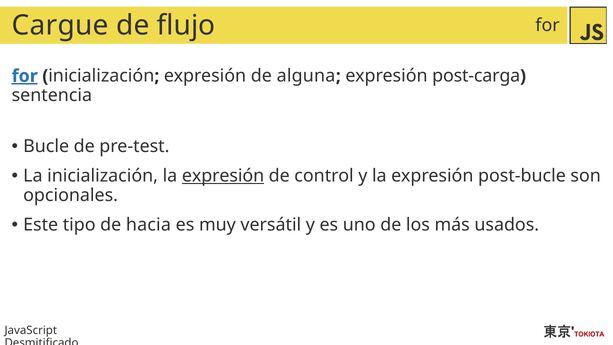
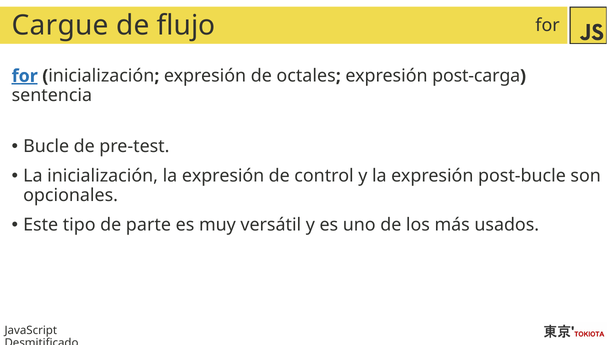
alguna: alguna -> octales
expresión at (223, 176) underline: present -> none
hacia: hacia -> parte
